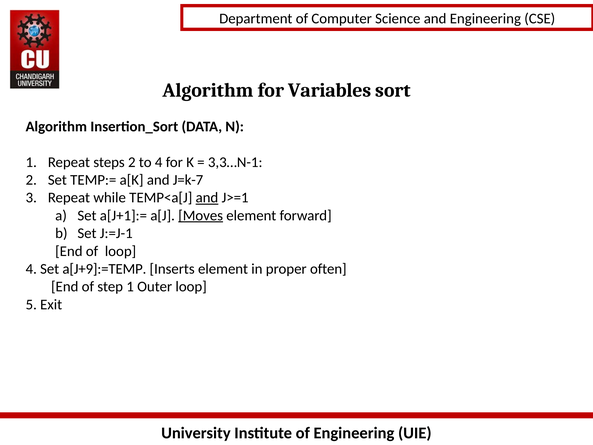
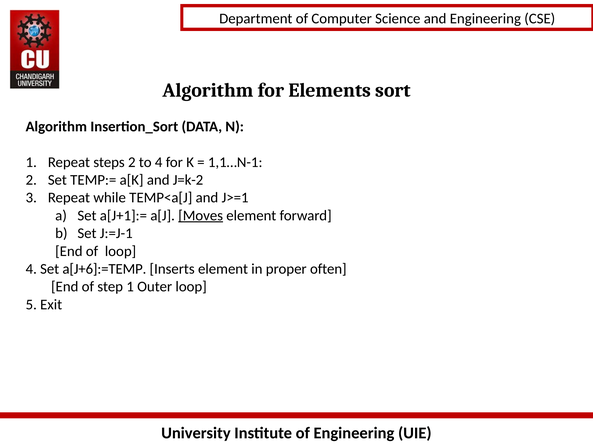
Variables: Variables -> Elements
3,3…N-1: 3,3…N-1 -> 1,1…N-1
J=k-7: J=k-7 -> J=k-2
and at (207, 198) underline: present -> none
a[J+9]:=TEMP: a[J+9]:=TEMP -> a[J+6]:=TEMP
